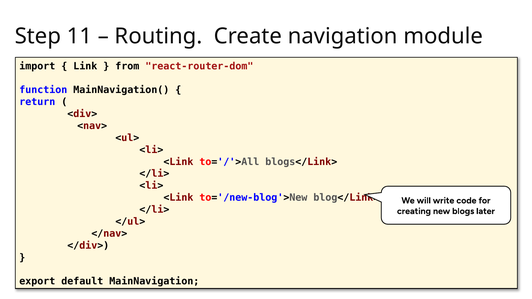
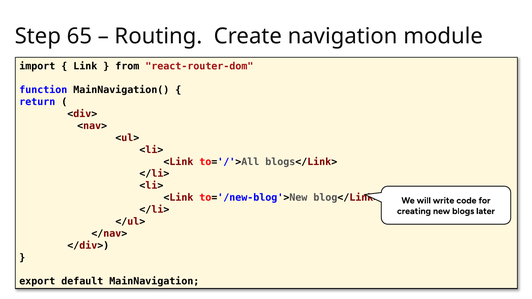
11: 11 -> 65
